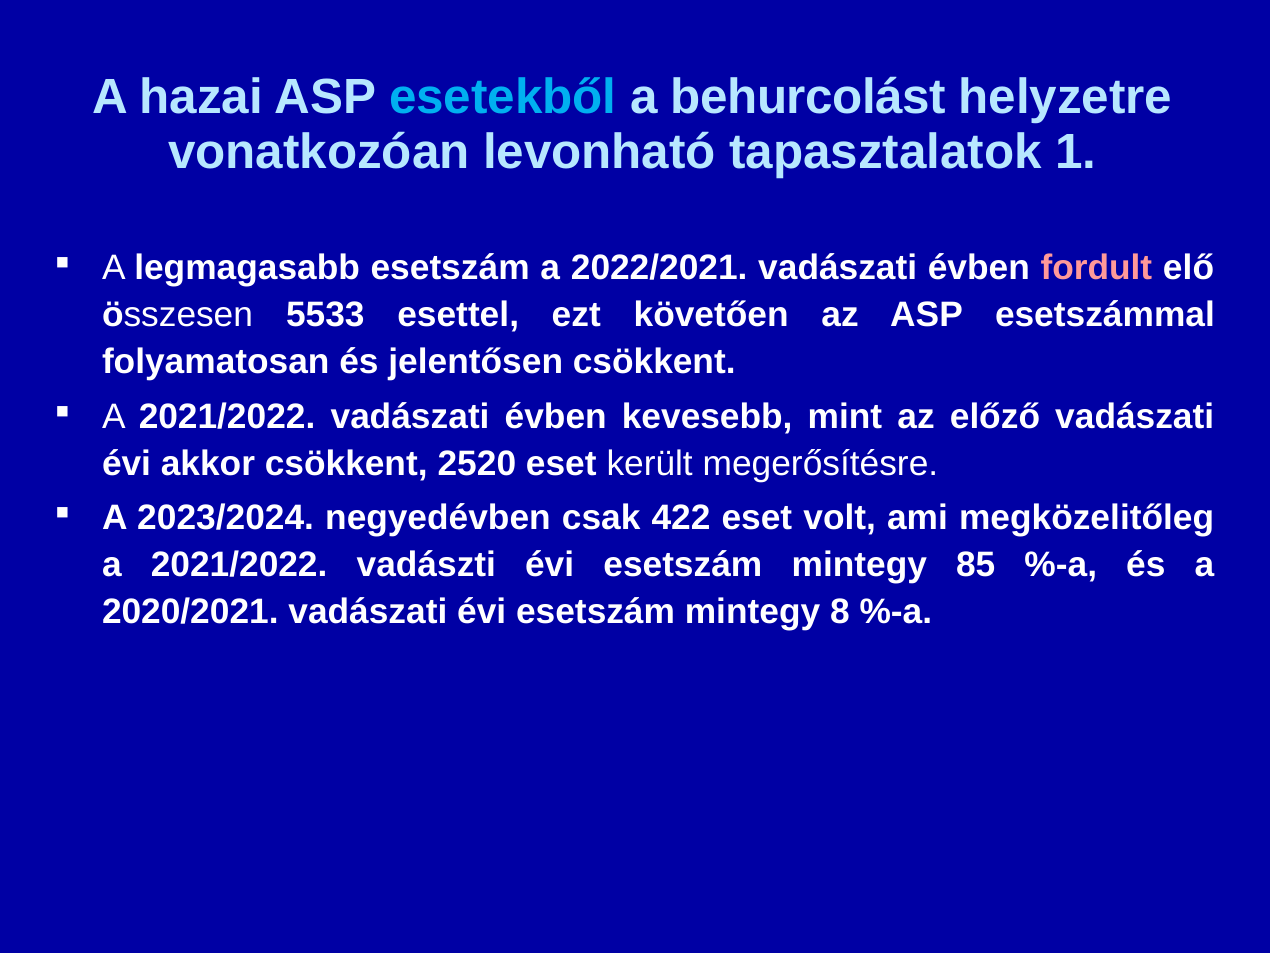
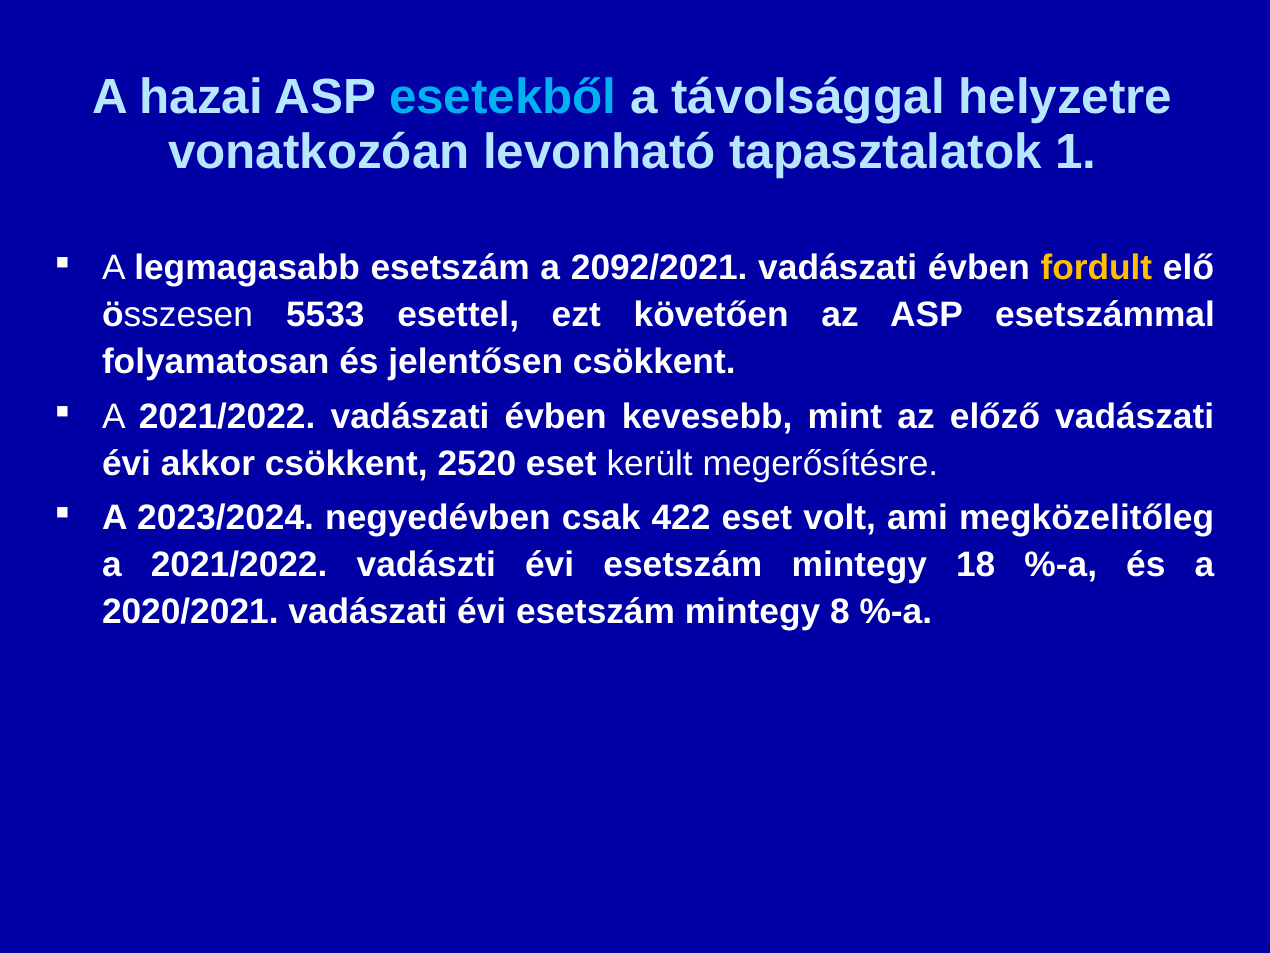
behurcolást: behurcolást -> távolsággal
2022/2021: 2022/2021 -> 2092/2021
fordult colour: pink -> yellow
85: 85 -> 18
